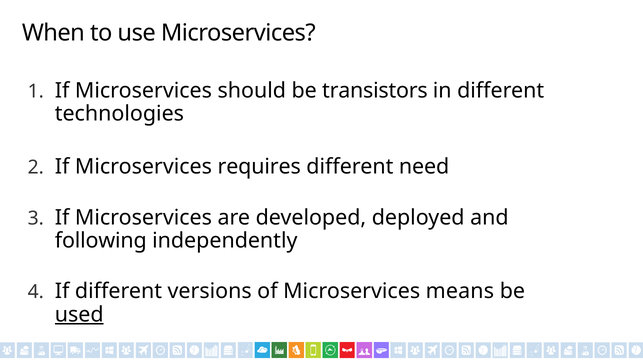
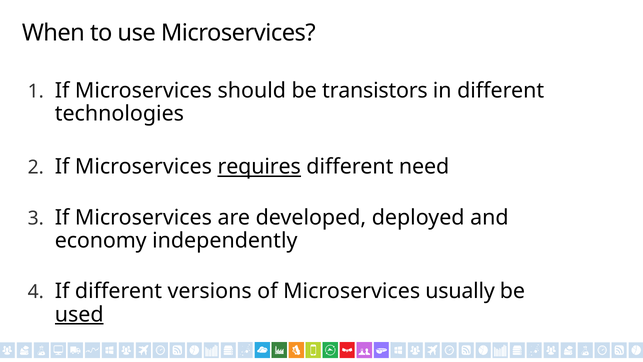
requires underline: none -> present
following: following -> economy
means: means -> usually
